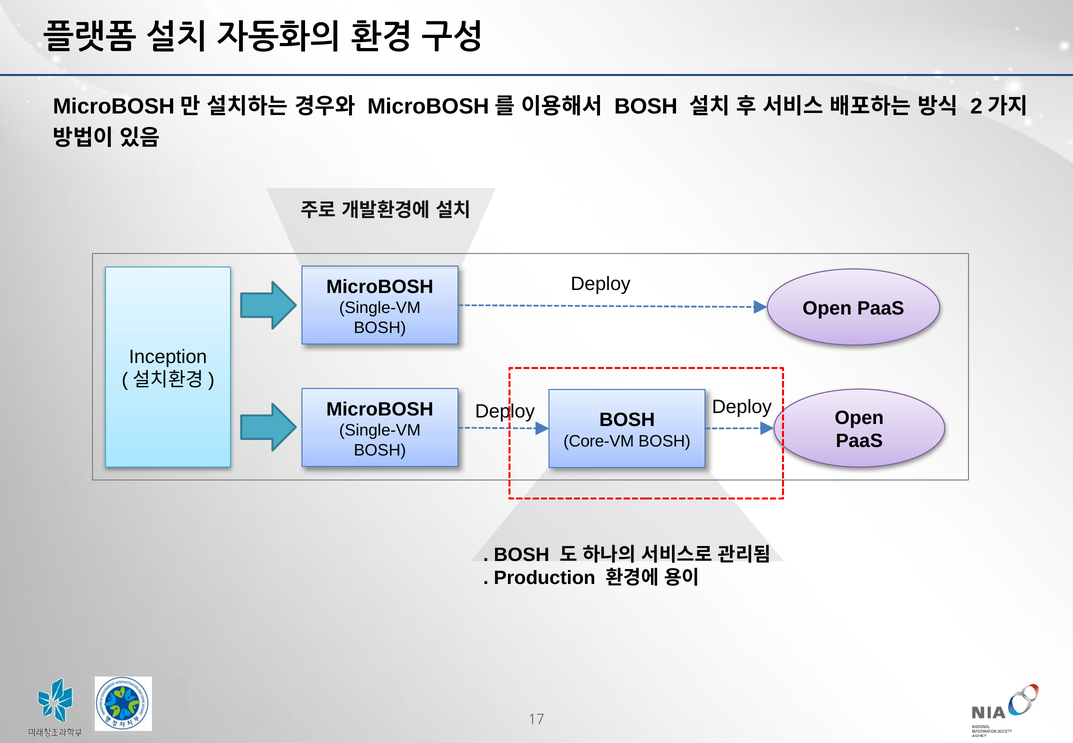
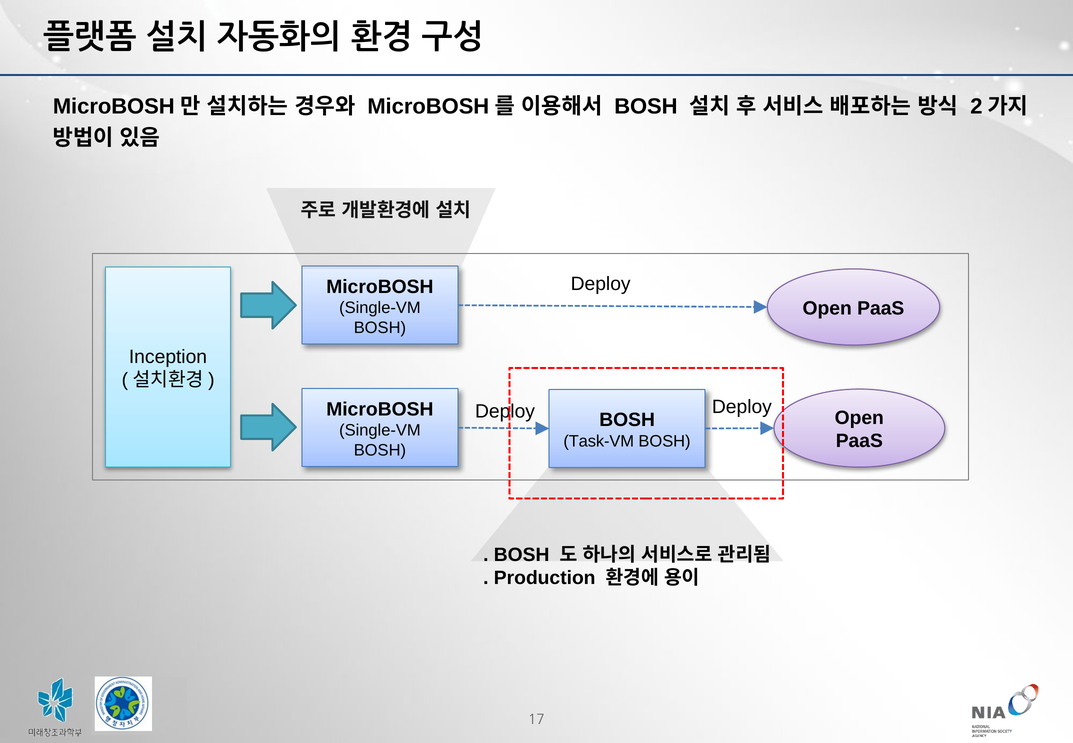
Core-VM: Core-VM -> Task-VM
